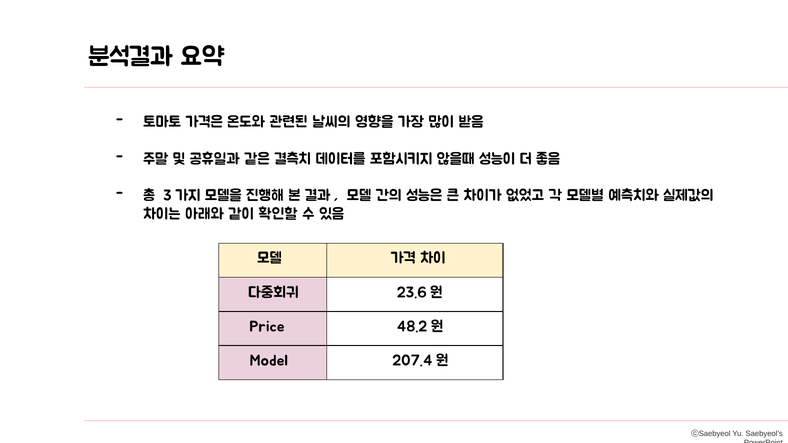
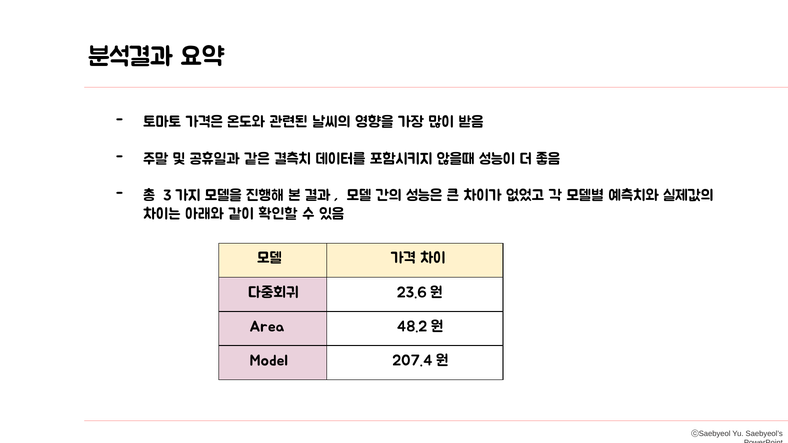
Price: Price -> Area
